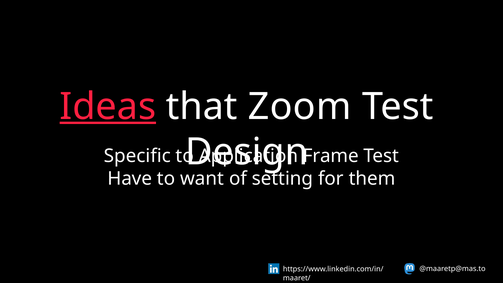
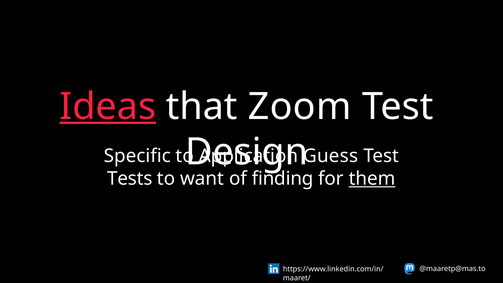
Frame: Frame -> Guess
Have: Have -> Tests
setting: setting -> finding
them underline: none -> present
